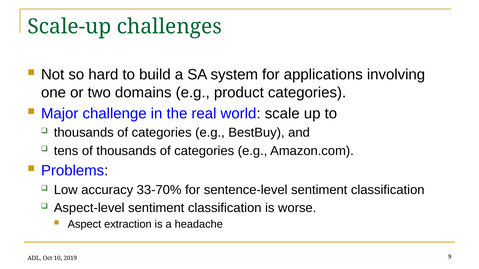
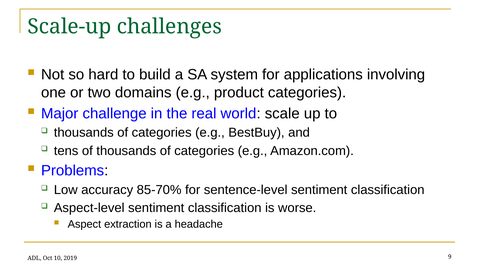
33-70%: 33-70% -> 85-70%
